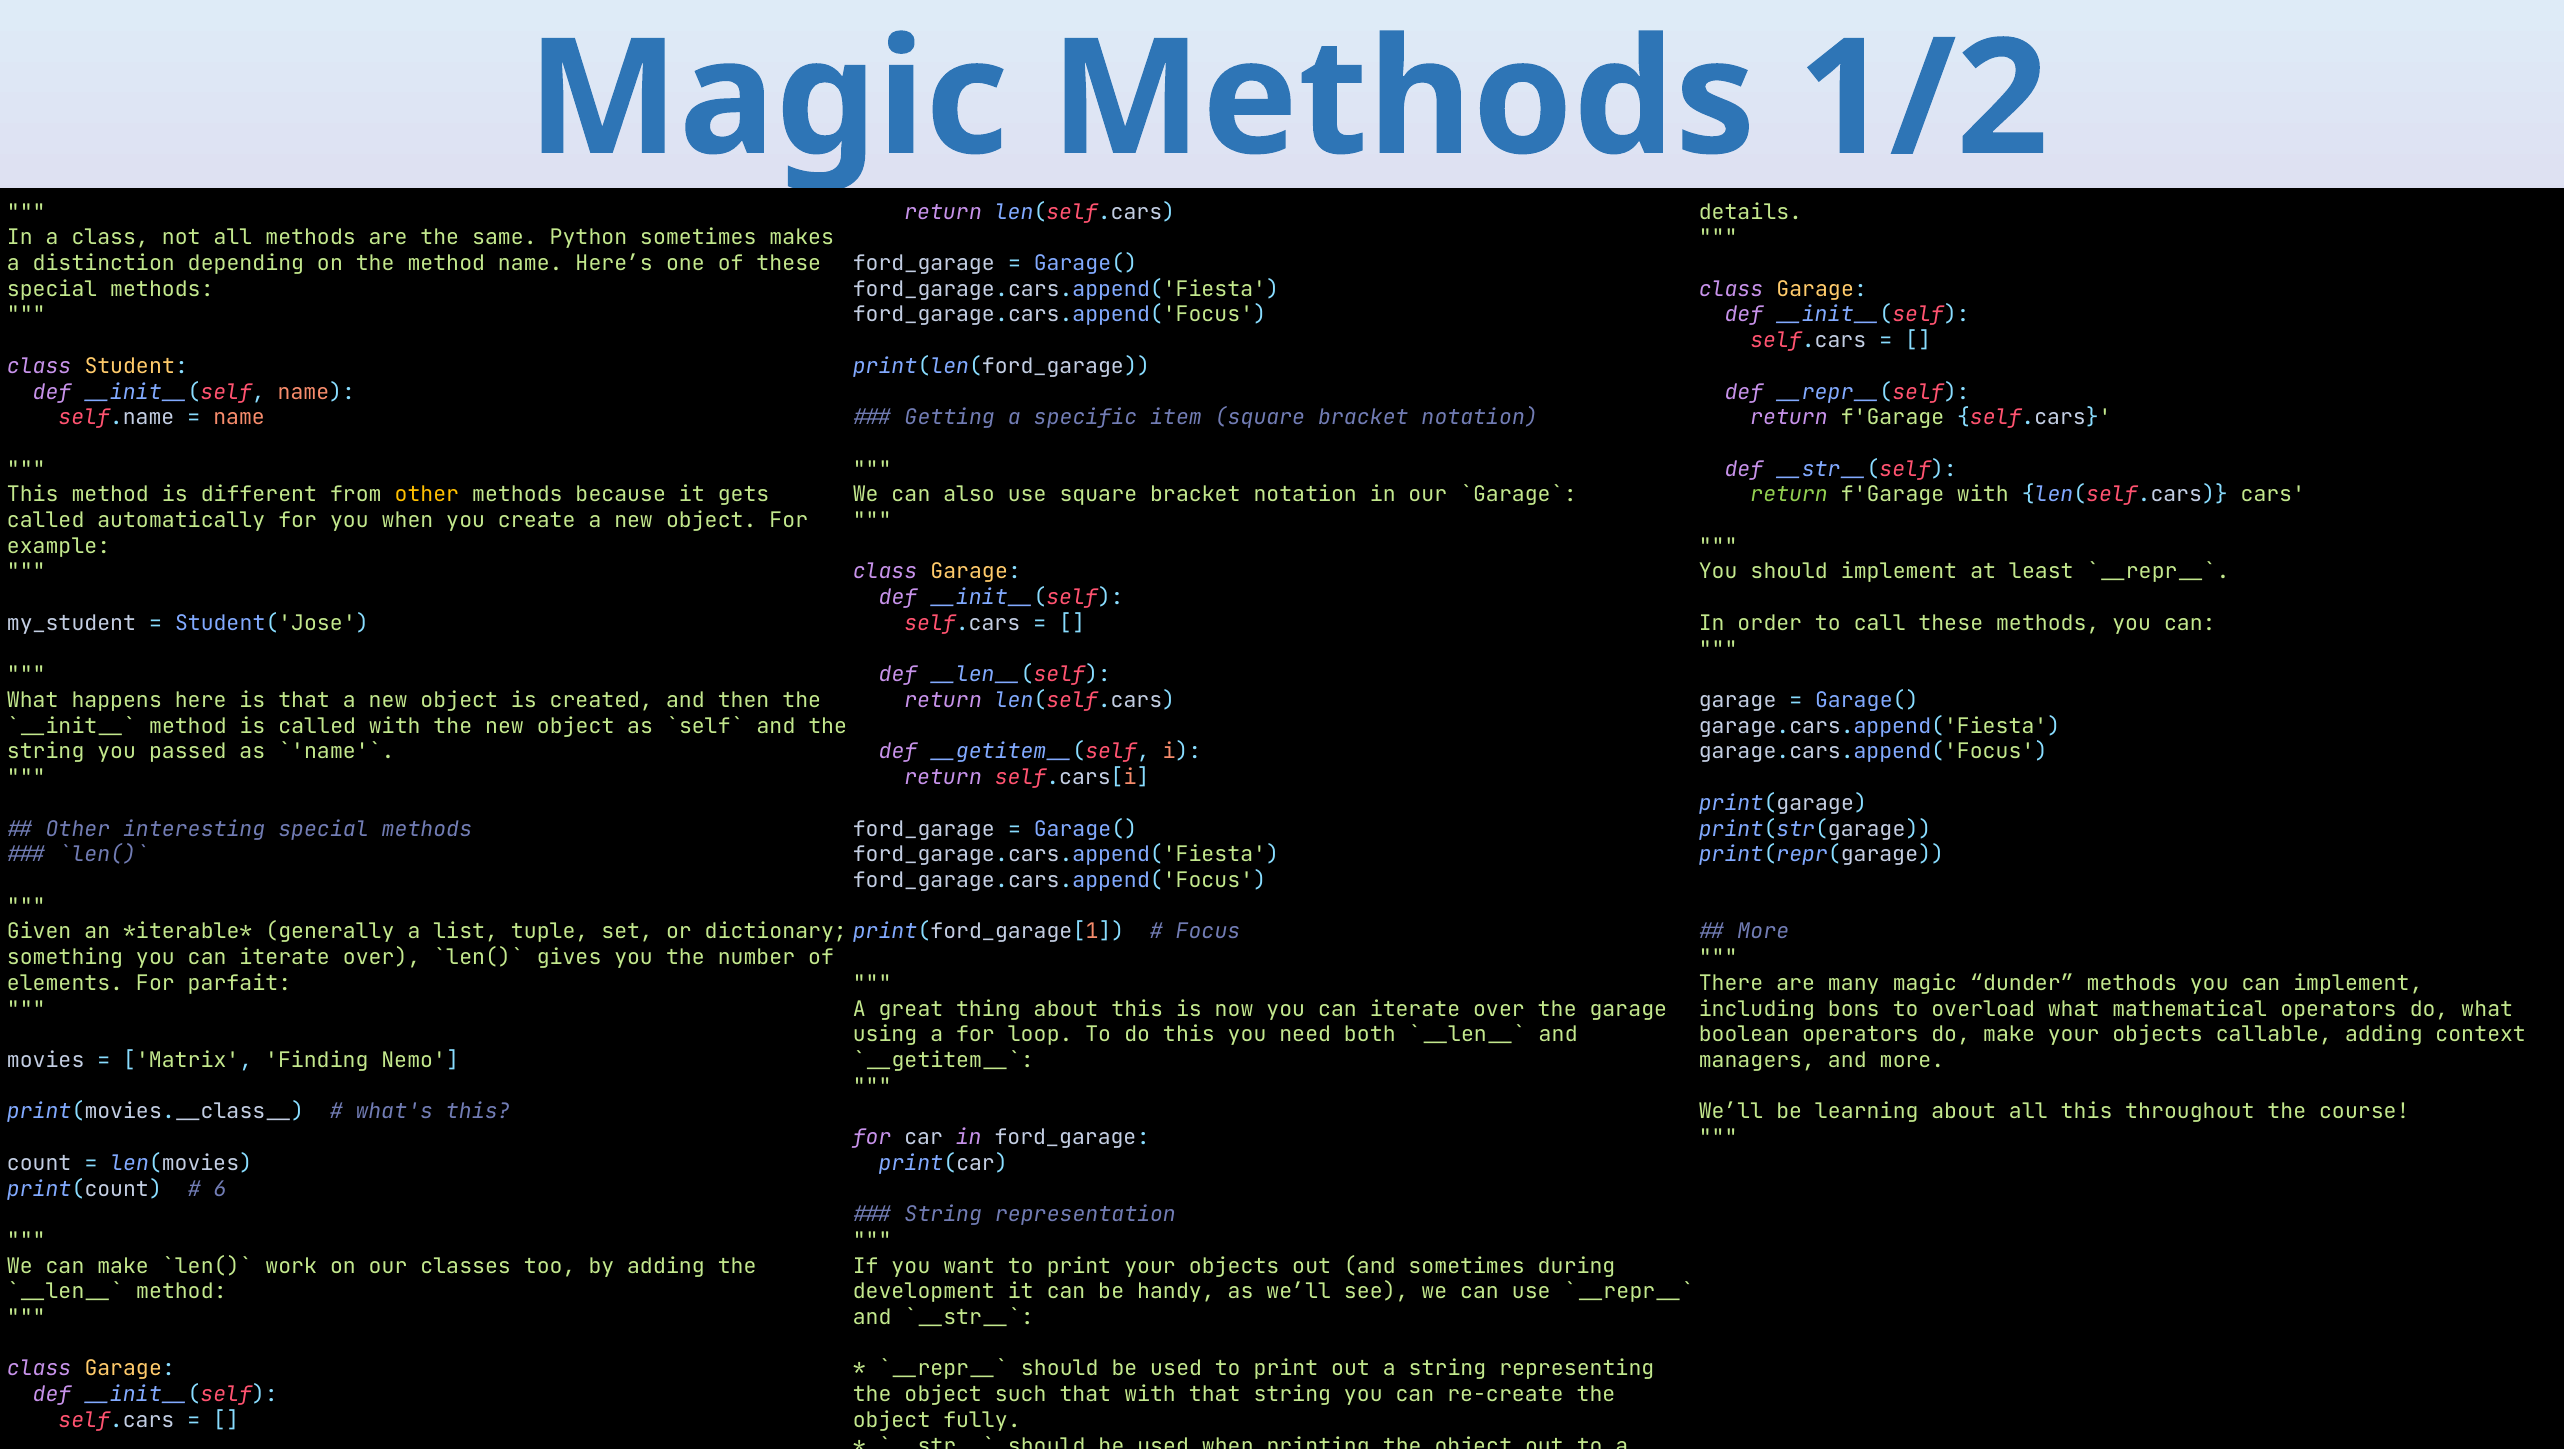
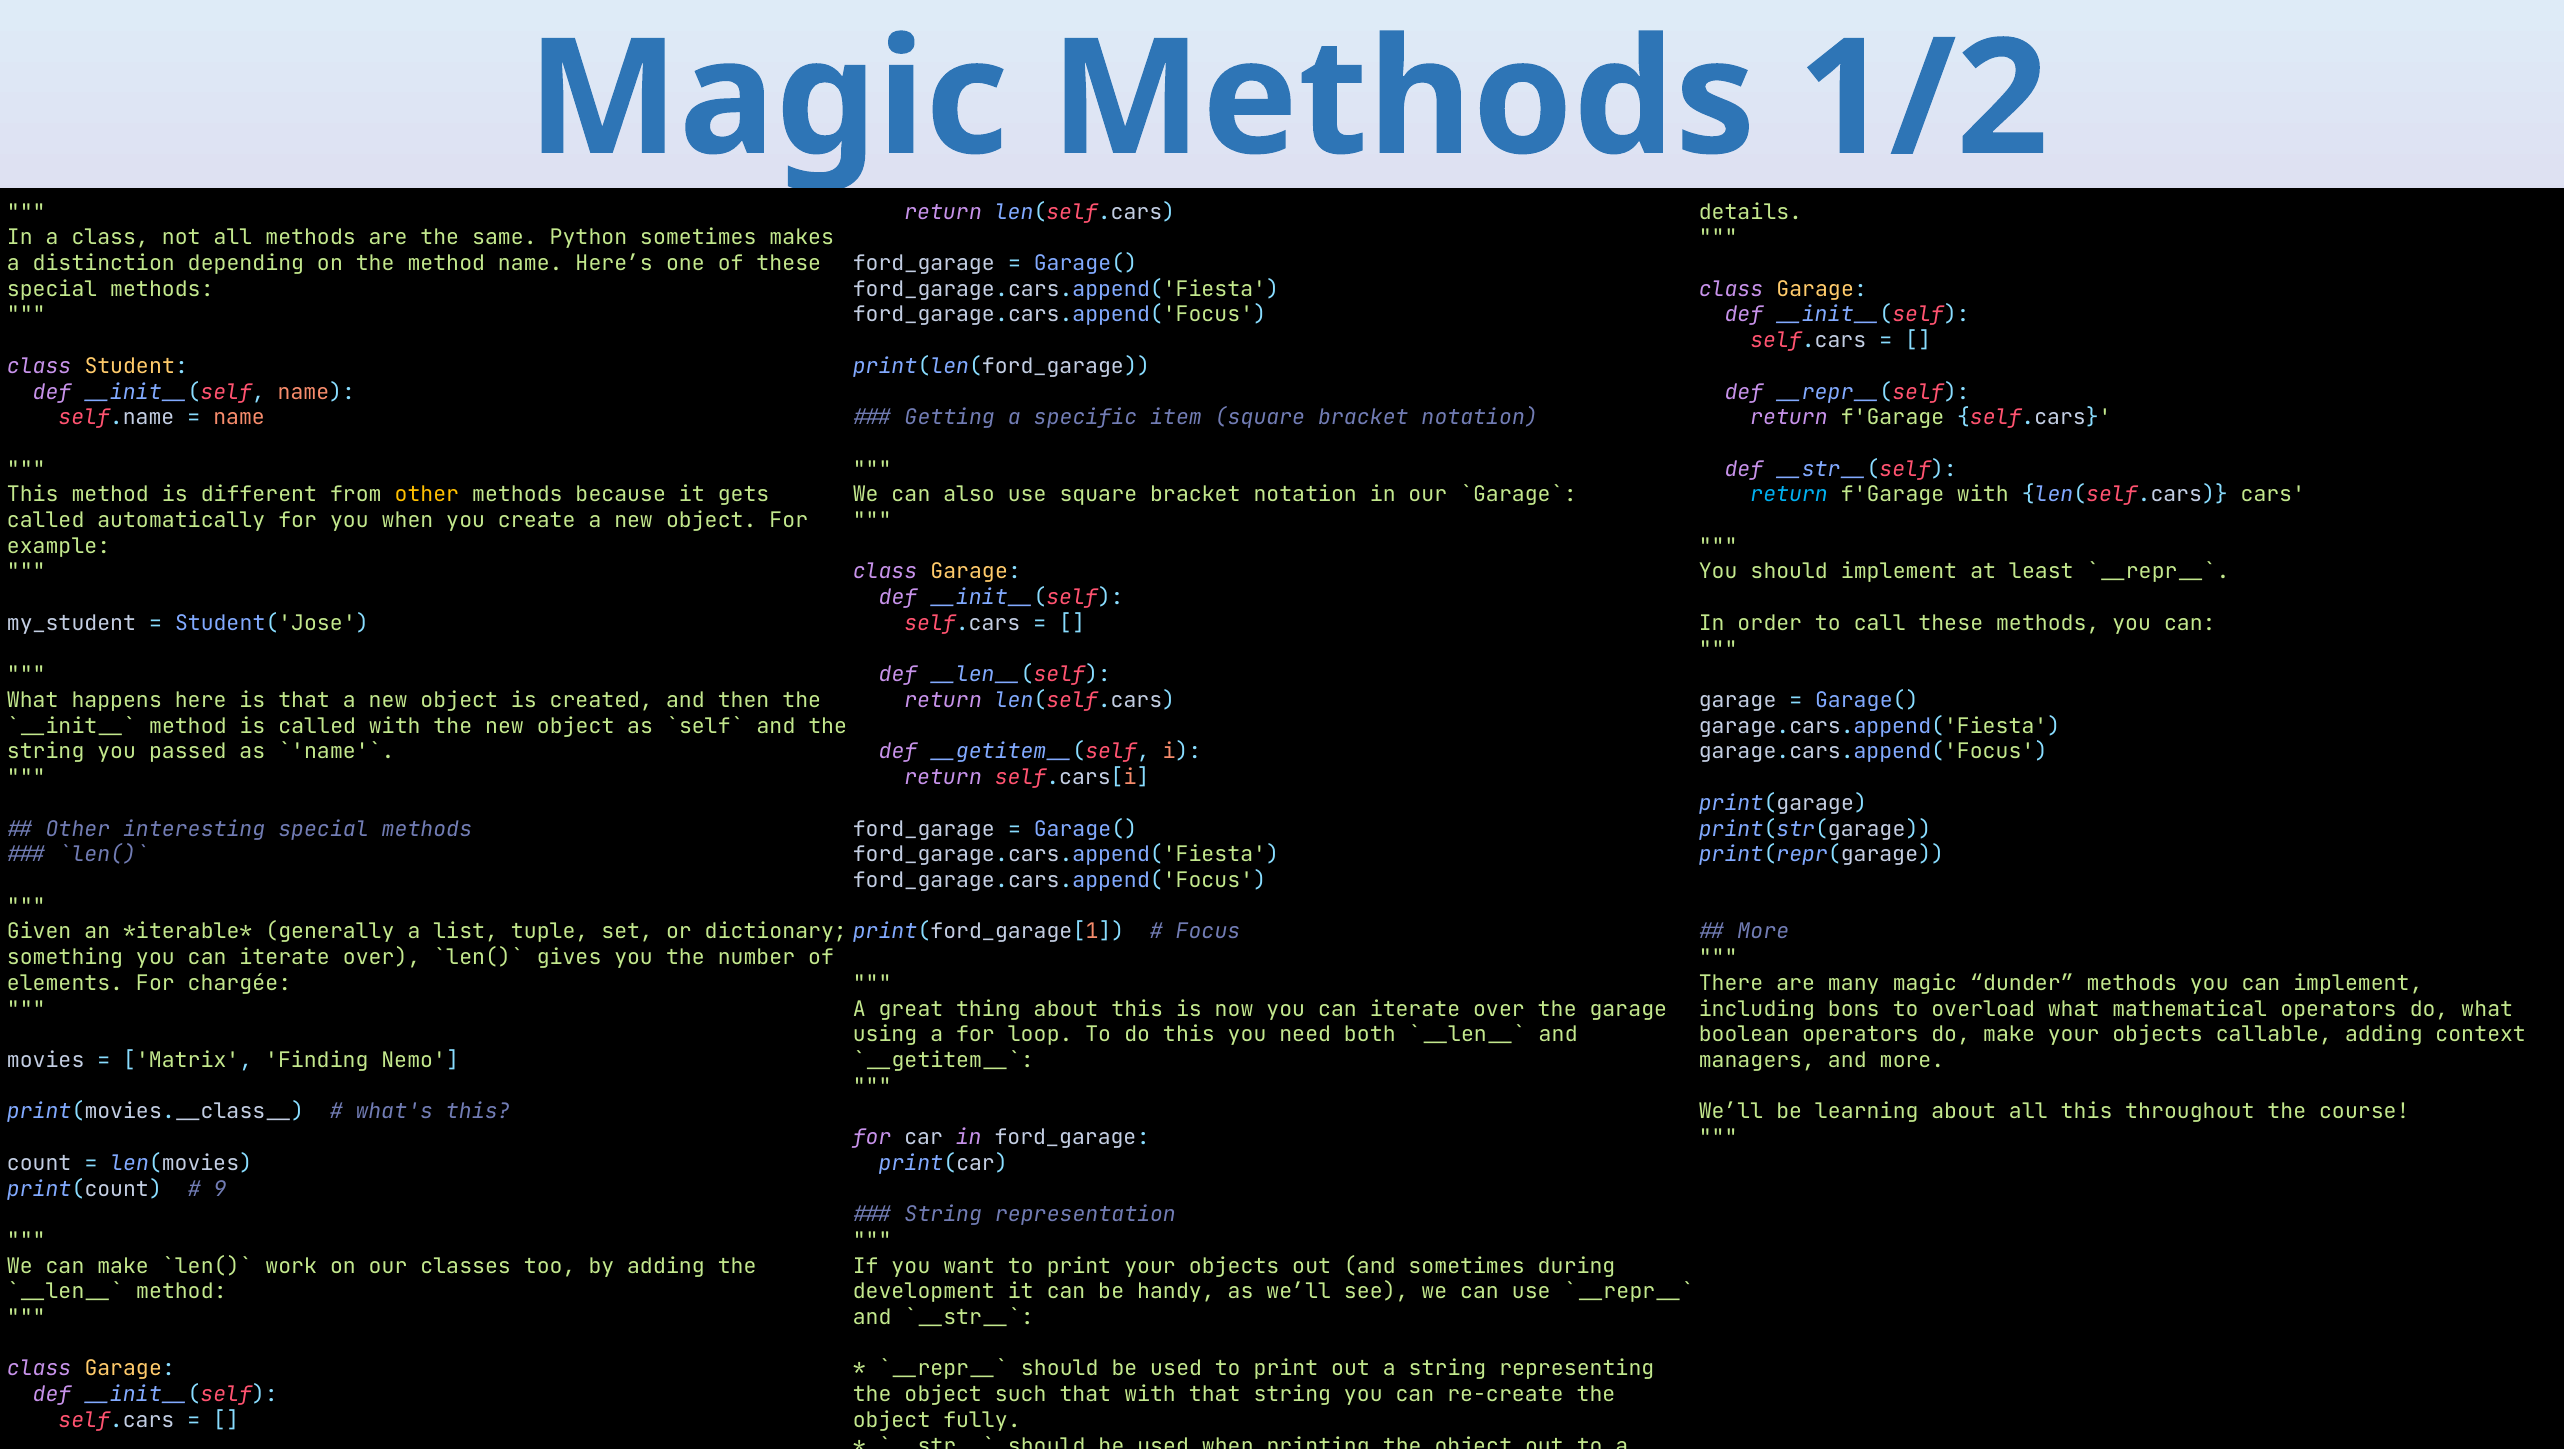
return at (1789, 495) colour: light green -> light blue
parfait: parfait -> chargée
6: 6 -> 9
